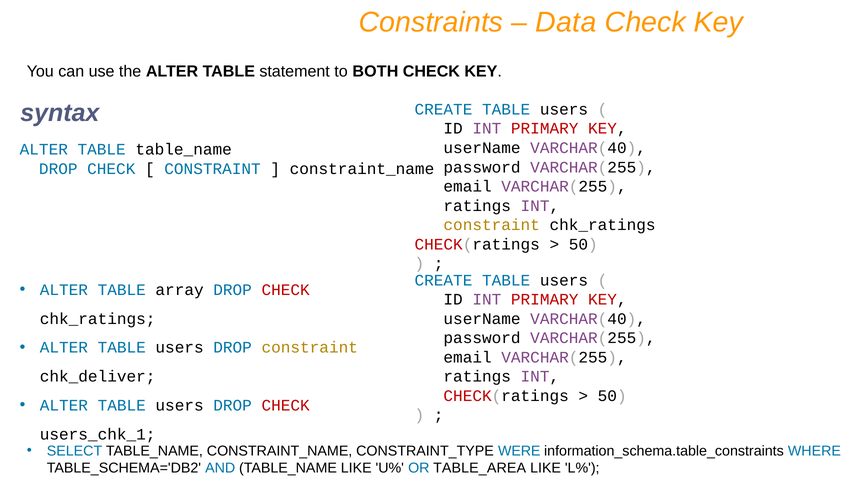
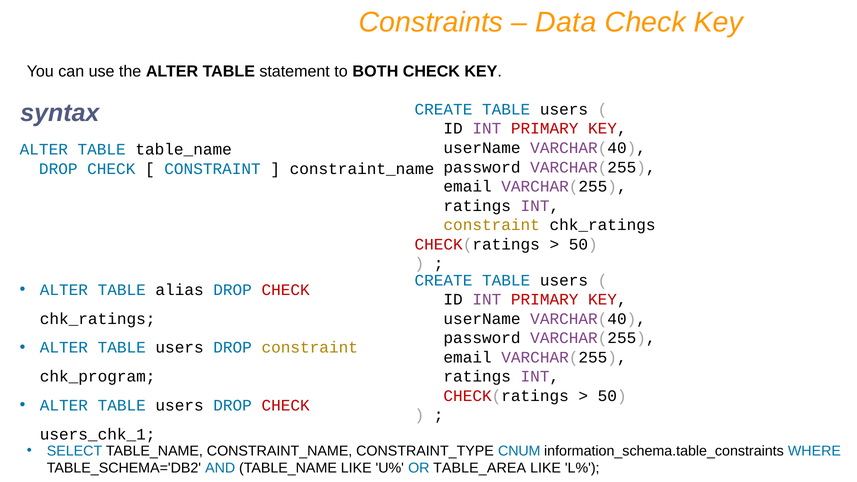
array: array -> alias
chk_deliver: chk_deliver -> chk_program
WERE: WERE -> CNUM
